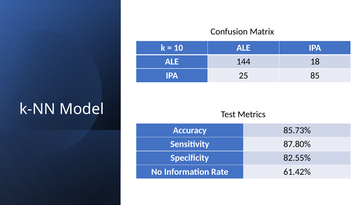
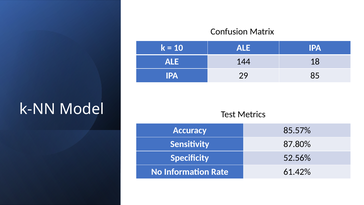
25: 25 -> 29
85.73%: 85.73% -> 85.57%
82.55%: 82.55% -> 52.56%
